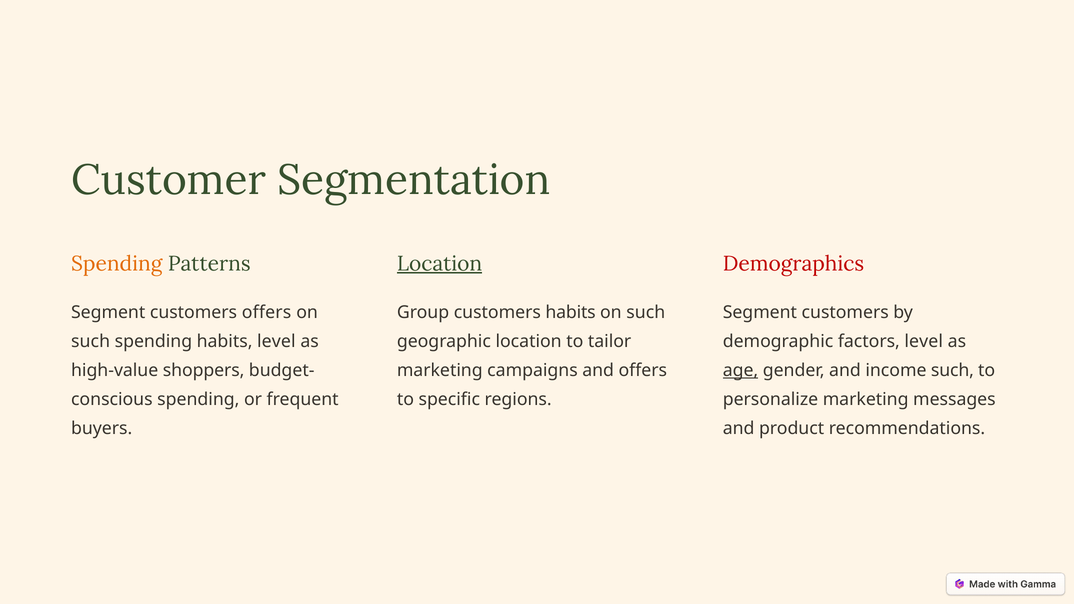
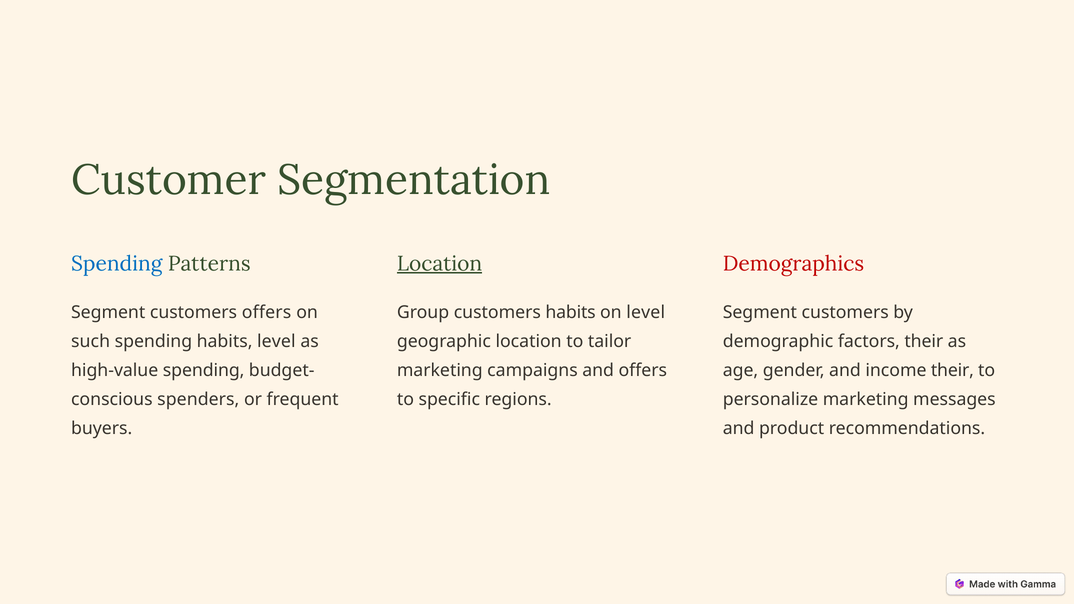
Spending at (117, 264) colour: orange -> blue
such at (646, 313): such -> level
factors level: level -> their
high-value shoppers: shoppers -> spending
age underline: present -> none
income such: such -> their
spending at (198, 399): spending -> spenders
